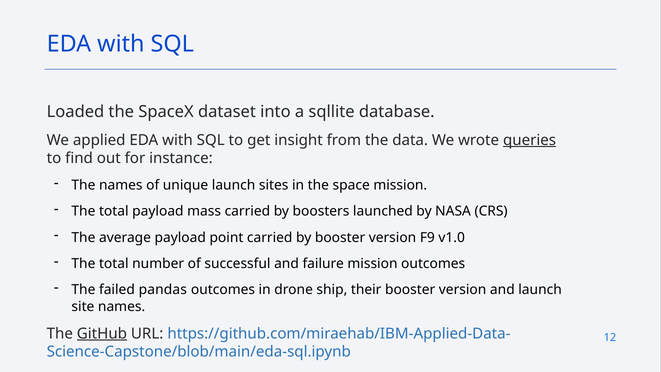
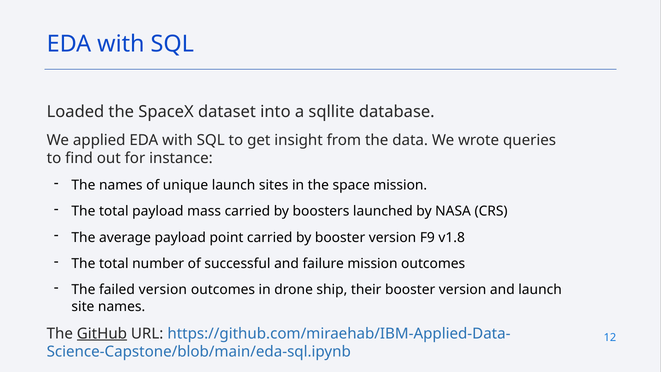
queries underline: present -> none
v1.0: v1.0 -> v1.8
failed pandas: pandas -> version
